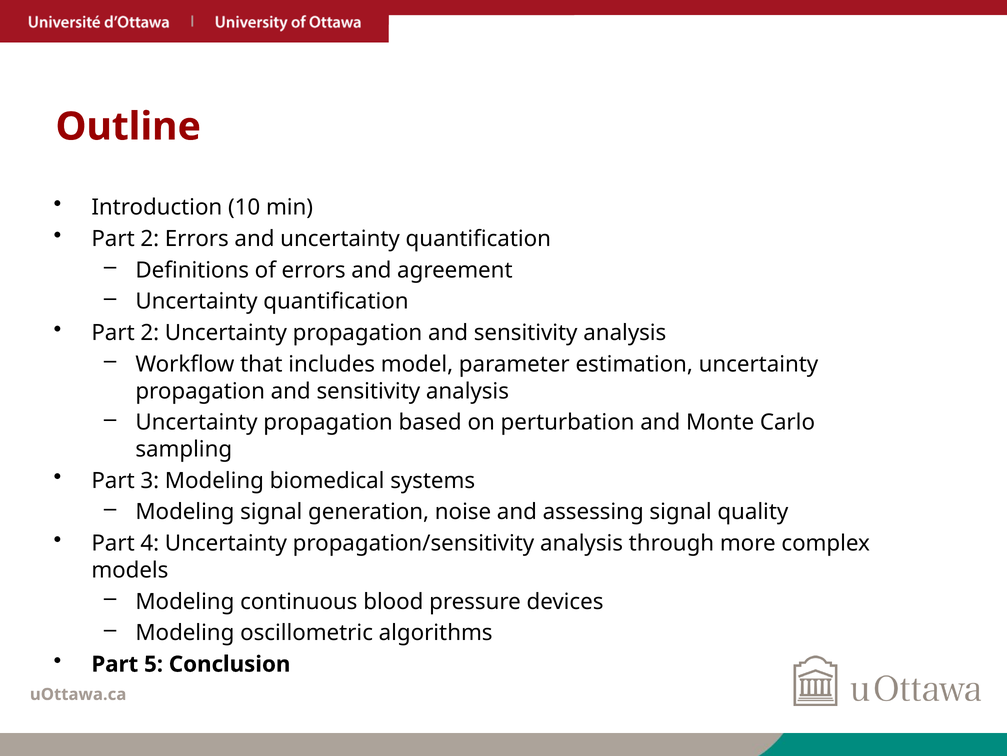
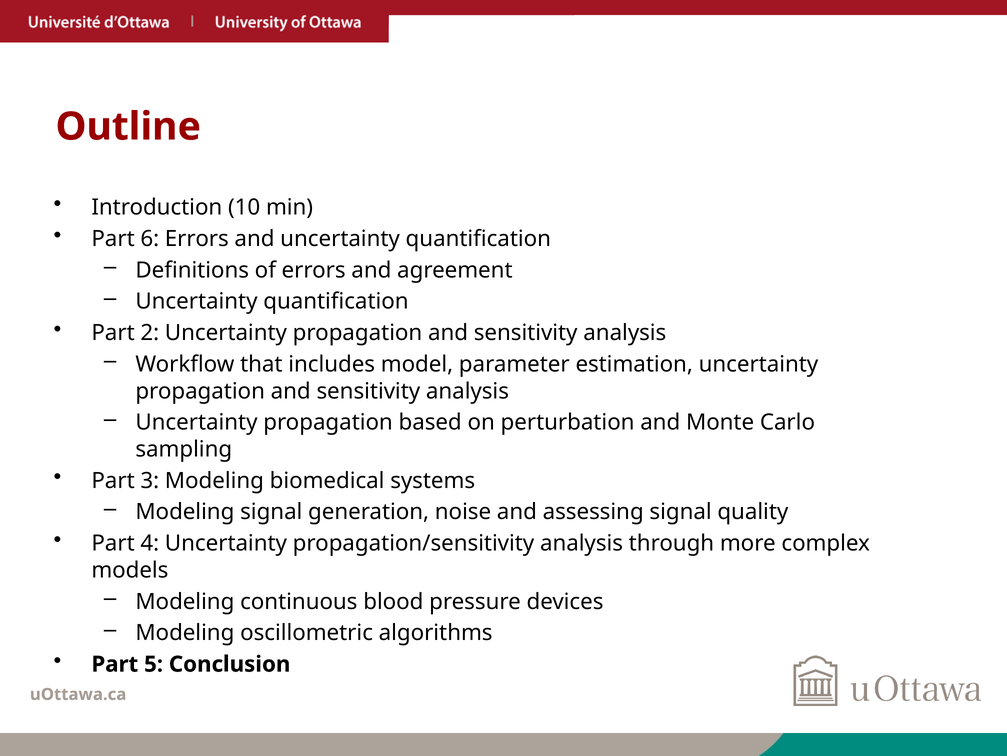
2 at (150, 239): 2 -> 6
